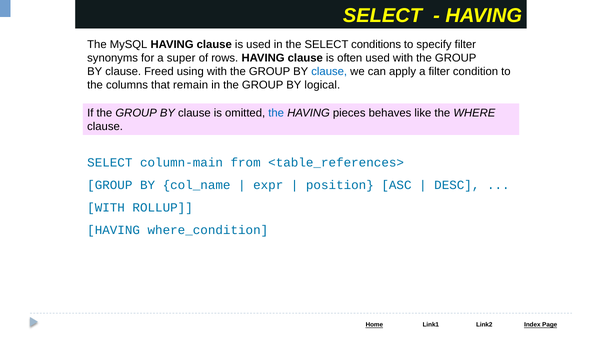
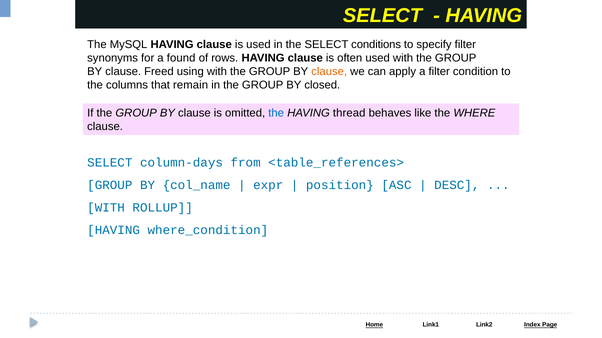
super: super -> found
clause at (329, 72) colour: blue -> orange
logical: logical -> closed
pieces: pieces -> thread
column-main: column-main -> column-days
